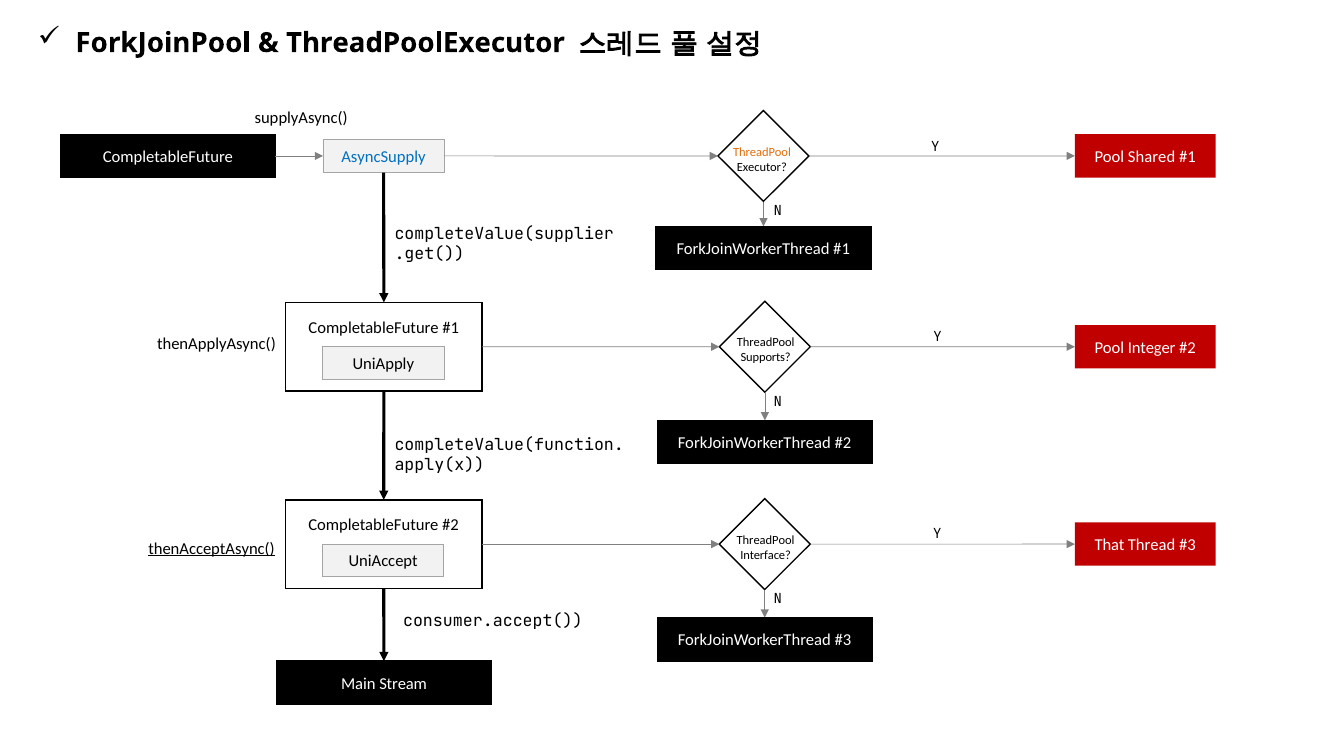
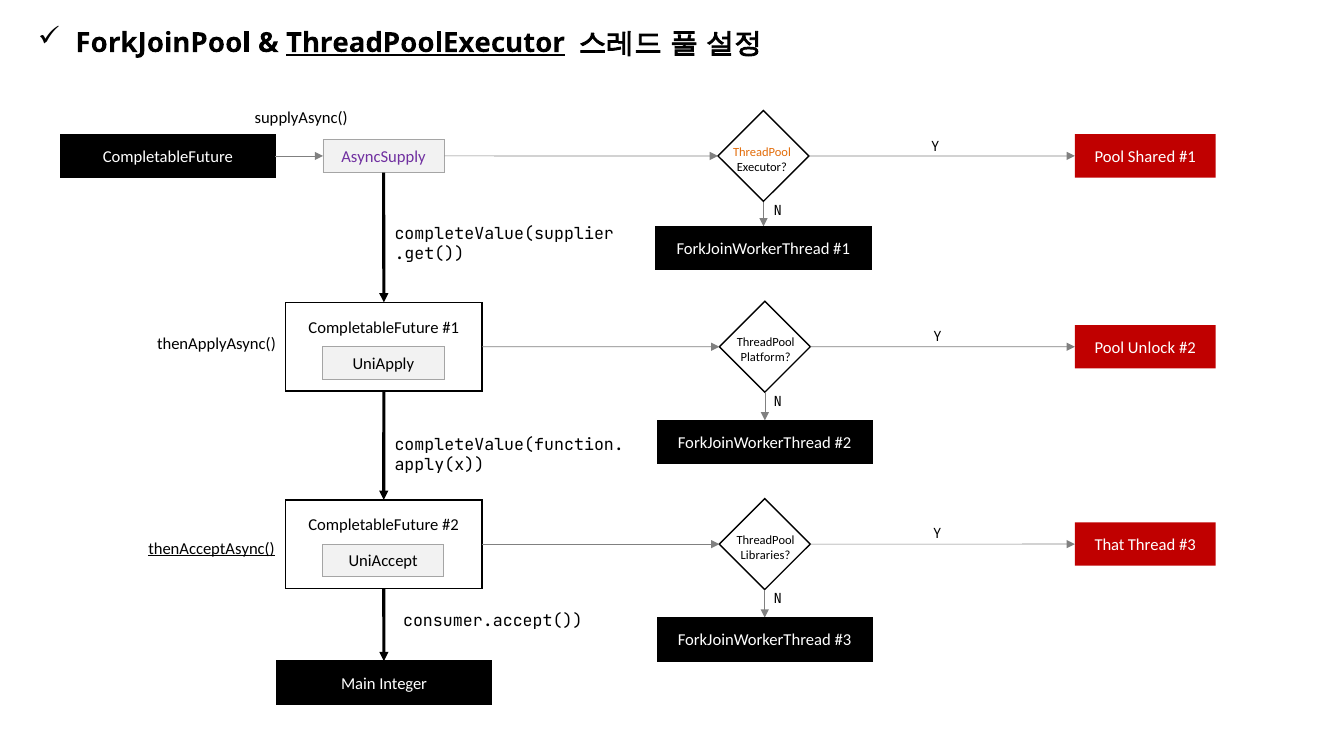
ThreadPoolExecutor underline: none -> present
AsyncSupply colour: blue -> purple
Integer: Integer -> Unlock
Supports: Supports -> Platform
Interface: Interface -> Libraries
Stream: Stream -> Integer
